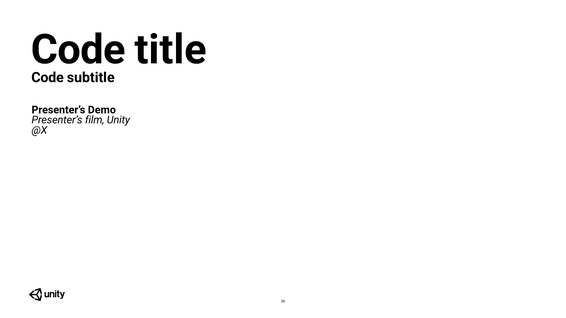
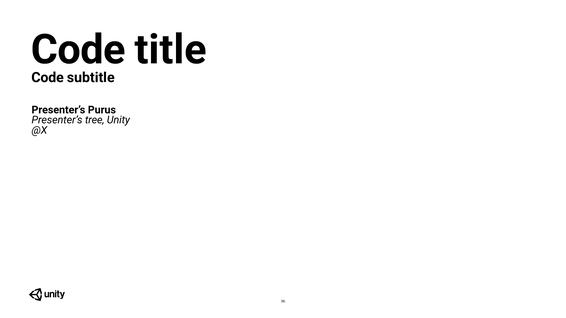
Demo: Demo -> Purus
film: film -> tree
